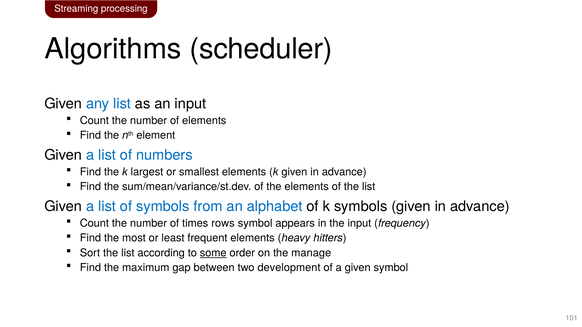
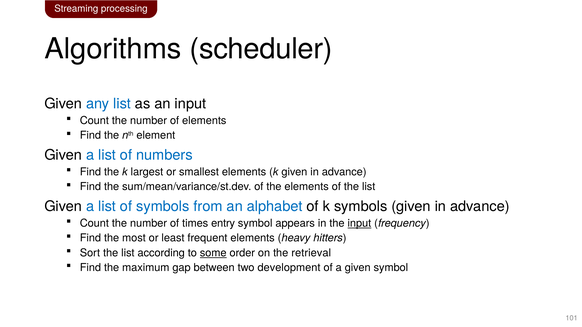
rows: rows -> entry
input at (359, 224) underline: none -> present
manage: manage -> retrieval
